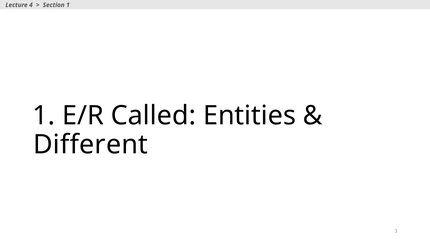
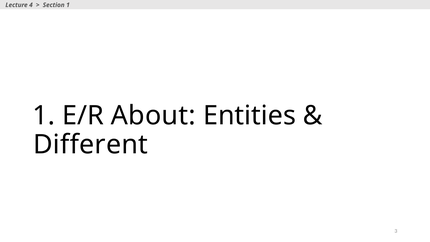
Called: Called -> About
